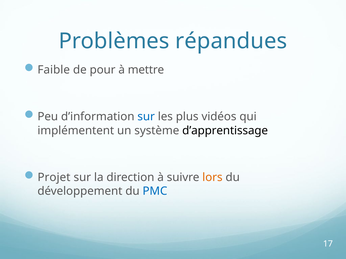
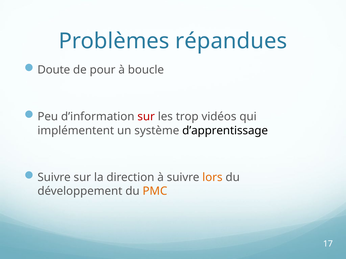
Faible: Faible -> Doute
mettre: mettre -> boucle
sur at (146, 117) colour: blue -> red
plus: plus -> trop
Projet at (54, 178): Projet -> Suivre
PMC colour: blue -> orange
